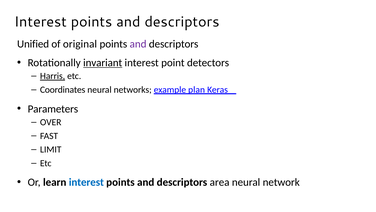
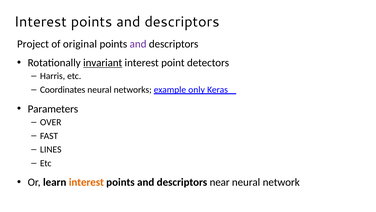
Unified: Unified -> Project
Harris underline: present -> none
plan: plan -> only
LIMIT: LIMIT -> LINES
interest at (86, 182) colour: blue -> orange
area: area -> near
